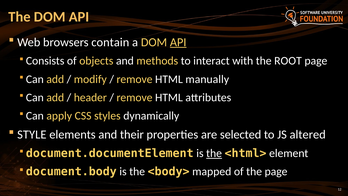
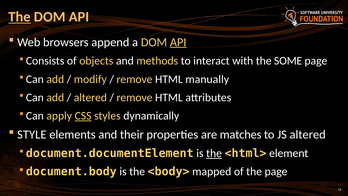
The at (20, 17) underline: none -> present
contain: contain -> append
ROOT: ROOT -> SOME
header at (90, 97): header -> altered
CSS underline: none -> present
selected: selected -> matches
